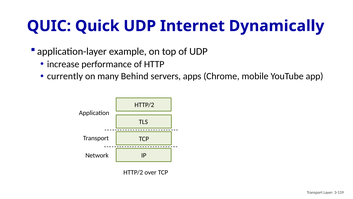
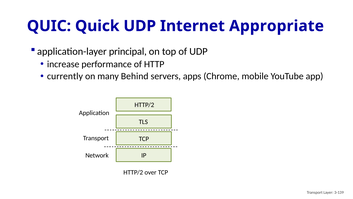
Dynamically: Dynamically -> Appropriate
example: example -> principal
